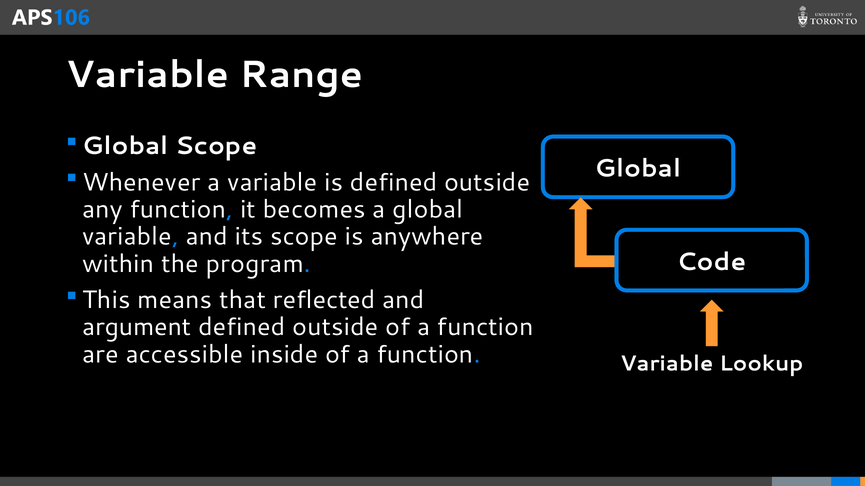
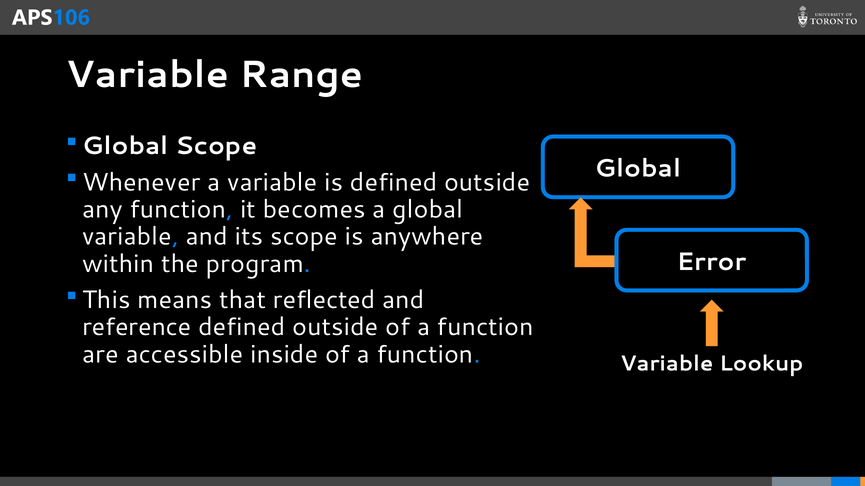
Code: Code -> Error
argument: argument -> reference
